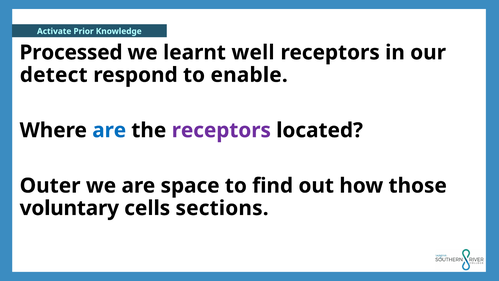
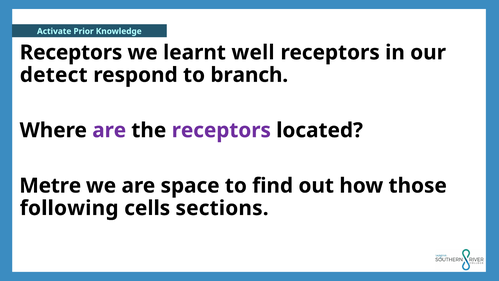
Processed at (71, 52): Processed -> Receptors
enable: enable -> branch
are at (109, 130) colour: blue -> purple
Outer: Outer -> Metre
voluntary: voluntary -> following
